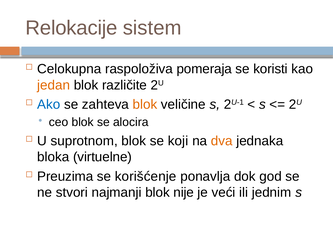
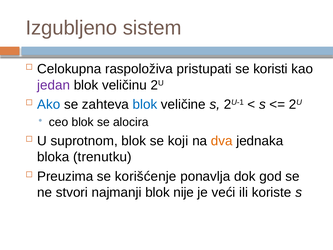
Relokacije: Relokacije -> Izgubljeno
pomeraja: pomeraja -> pristupati
jedan colour: orange -> purple
različite: različite -> veličinu
blok at (145, 104) colour: orange -> blue
virtuelne: virtuelne -> trenutku
jednim: jednim -> koriste
